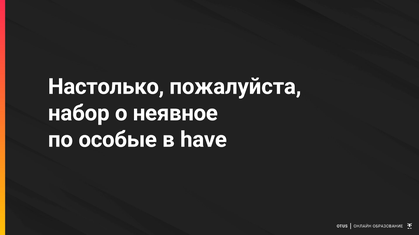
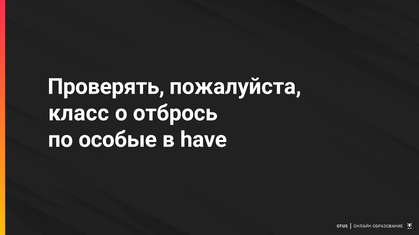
Настолько: Настолько -> Проверять
набор: набор -> класс
неявное: неявное -> отбрось
